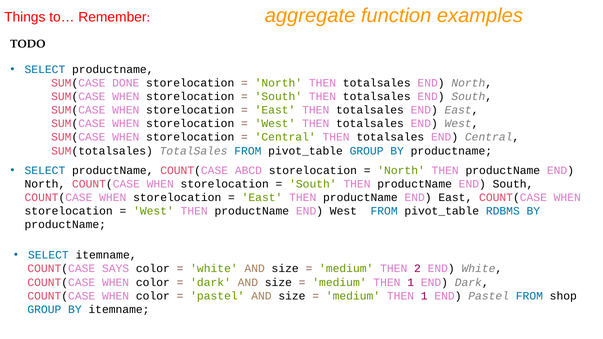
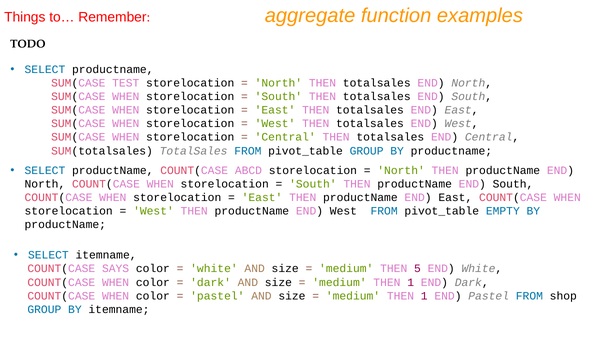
DONE: DONE -> TEST
RDBMS: RDBMS -> EMPTY
2: 2 -> 5
